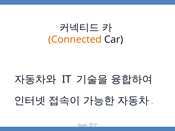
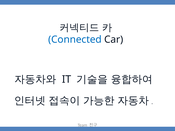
Connected colour: orange -> blue
